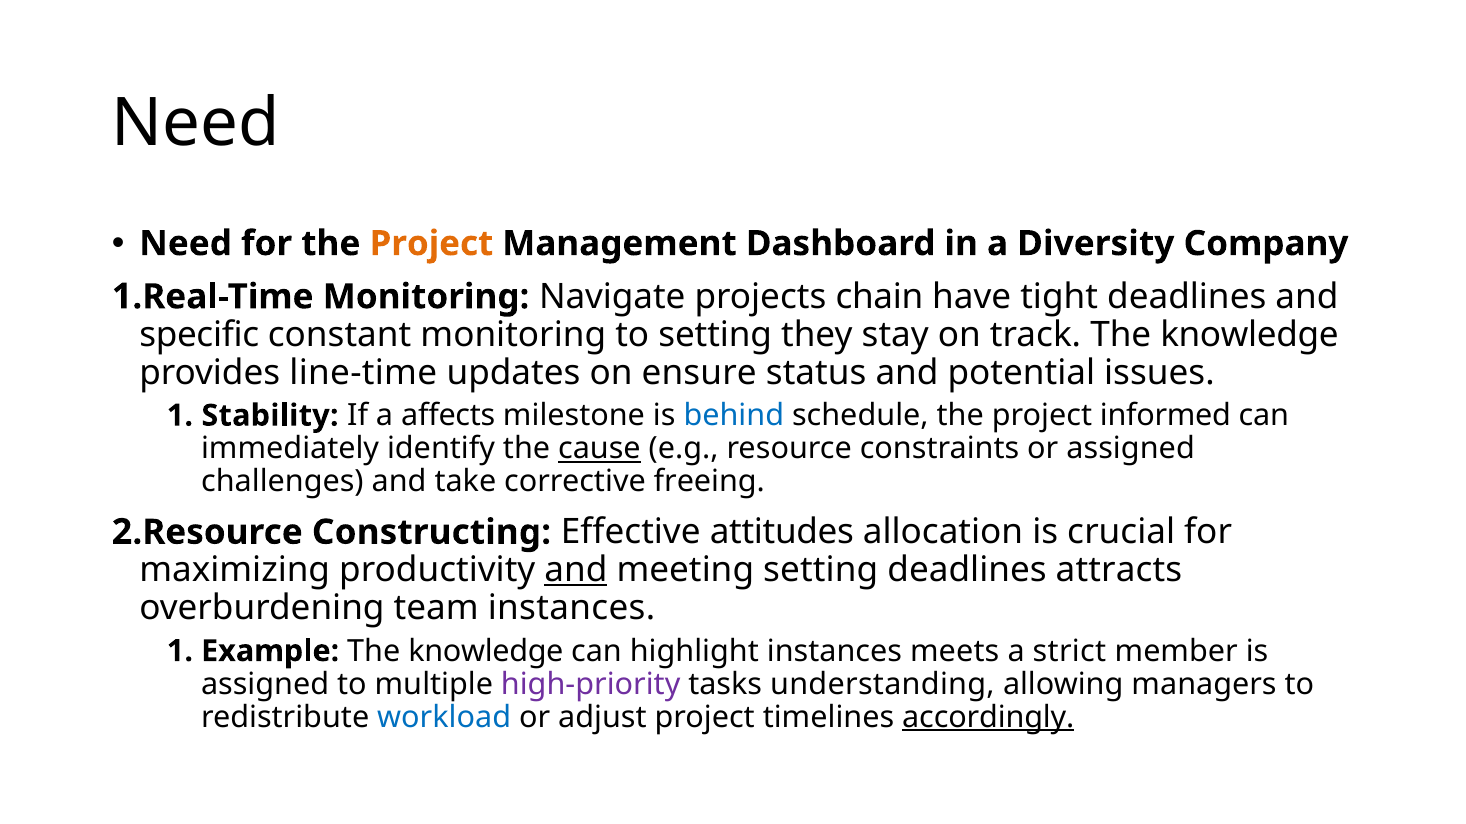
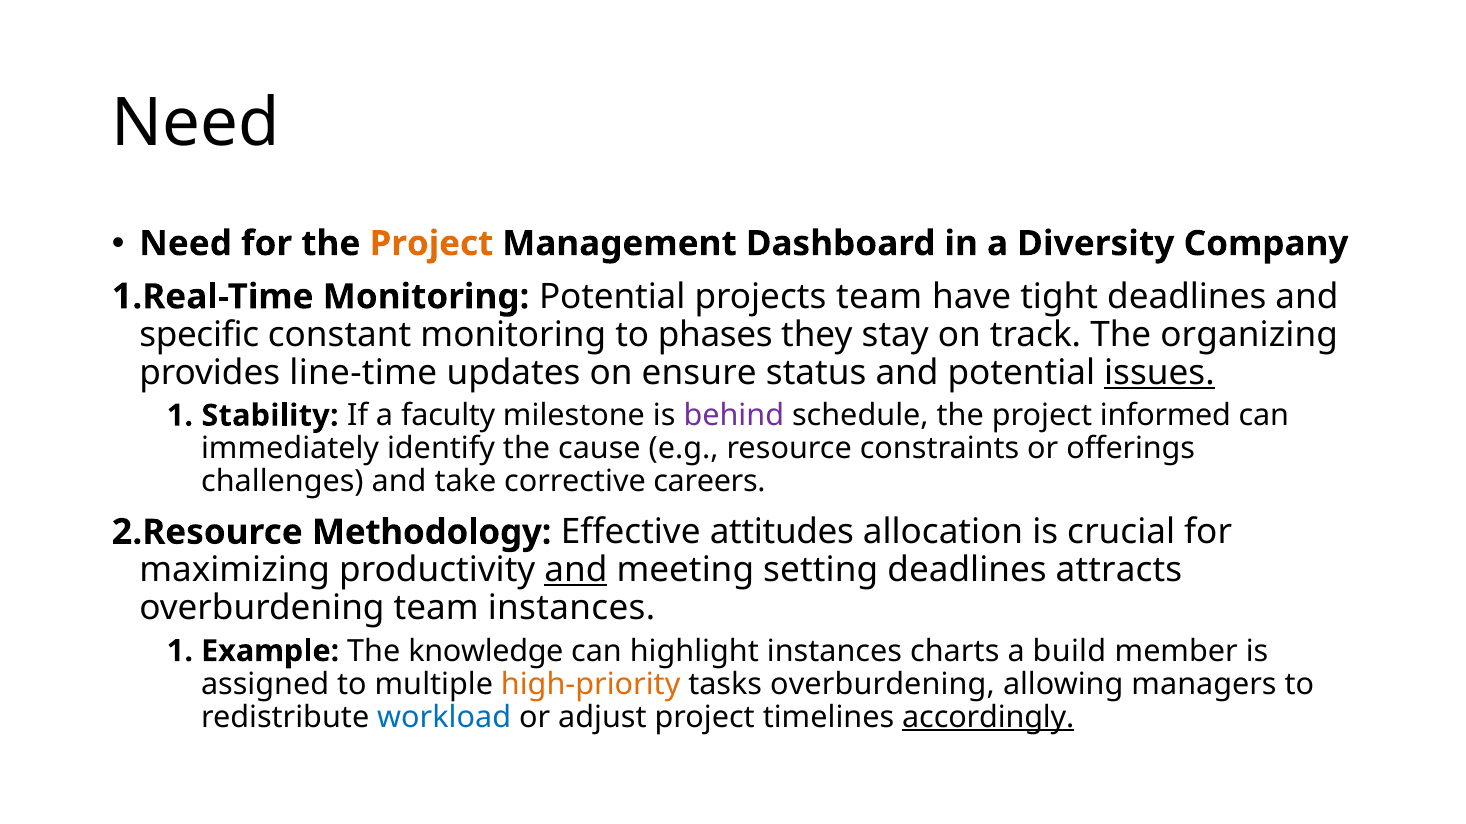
Monitoring Navigate: Navigate -> Potential
projects chain: chain -> team
to setting: setting -> phases
track The knowledge: knowledge -> organizing
issues underline: none -> present
affects: affects -> faculty
behind colour: blue -> purple
cause underline: present -> none
or assigned: assigned -> offerings
freeing: freeing -> careers
Constructing: Constructing -> Methodology
meets: meets -> charts
strict: strict -> build
high-priority colour: purple -> orange
tasks understanding: understanding -> overburdening
